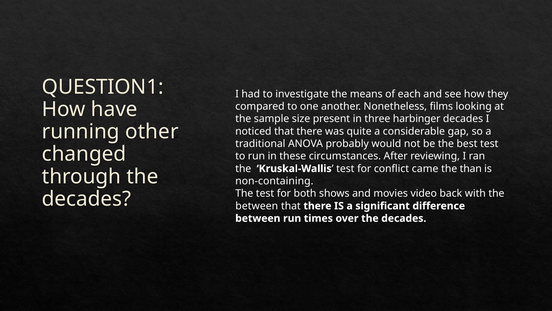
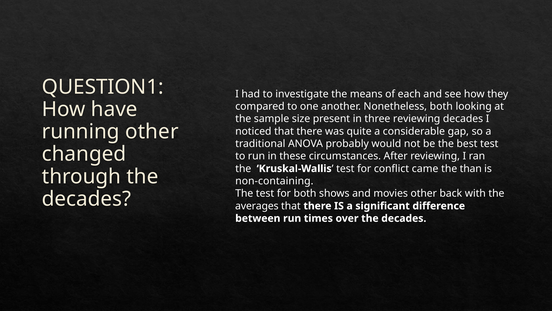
Nonetheless films: films -> both
three harbinger: harbinger -> reviewing
movies video: video -> other
between at (257, 206): between -> averages
